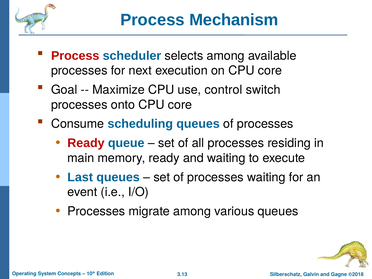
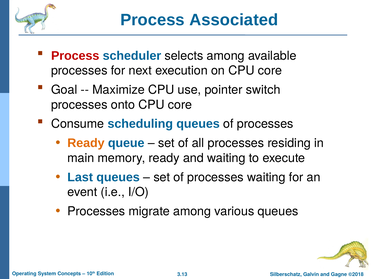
Mechanism: Mechanism -> Associated
control: control -> pointer
Ready at (86, 143) colour: red -> orange
